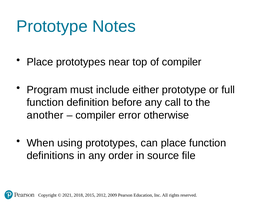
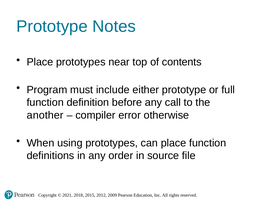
of compiler: compiler -> contents
